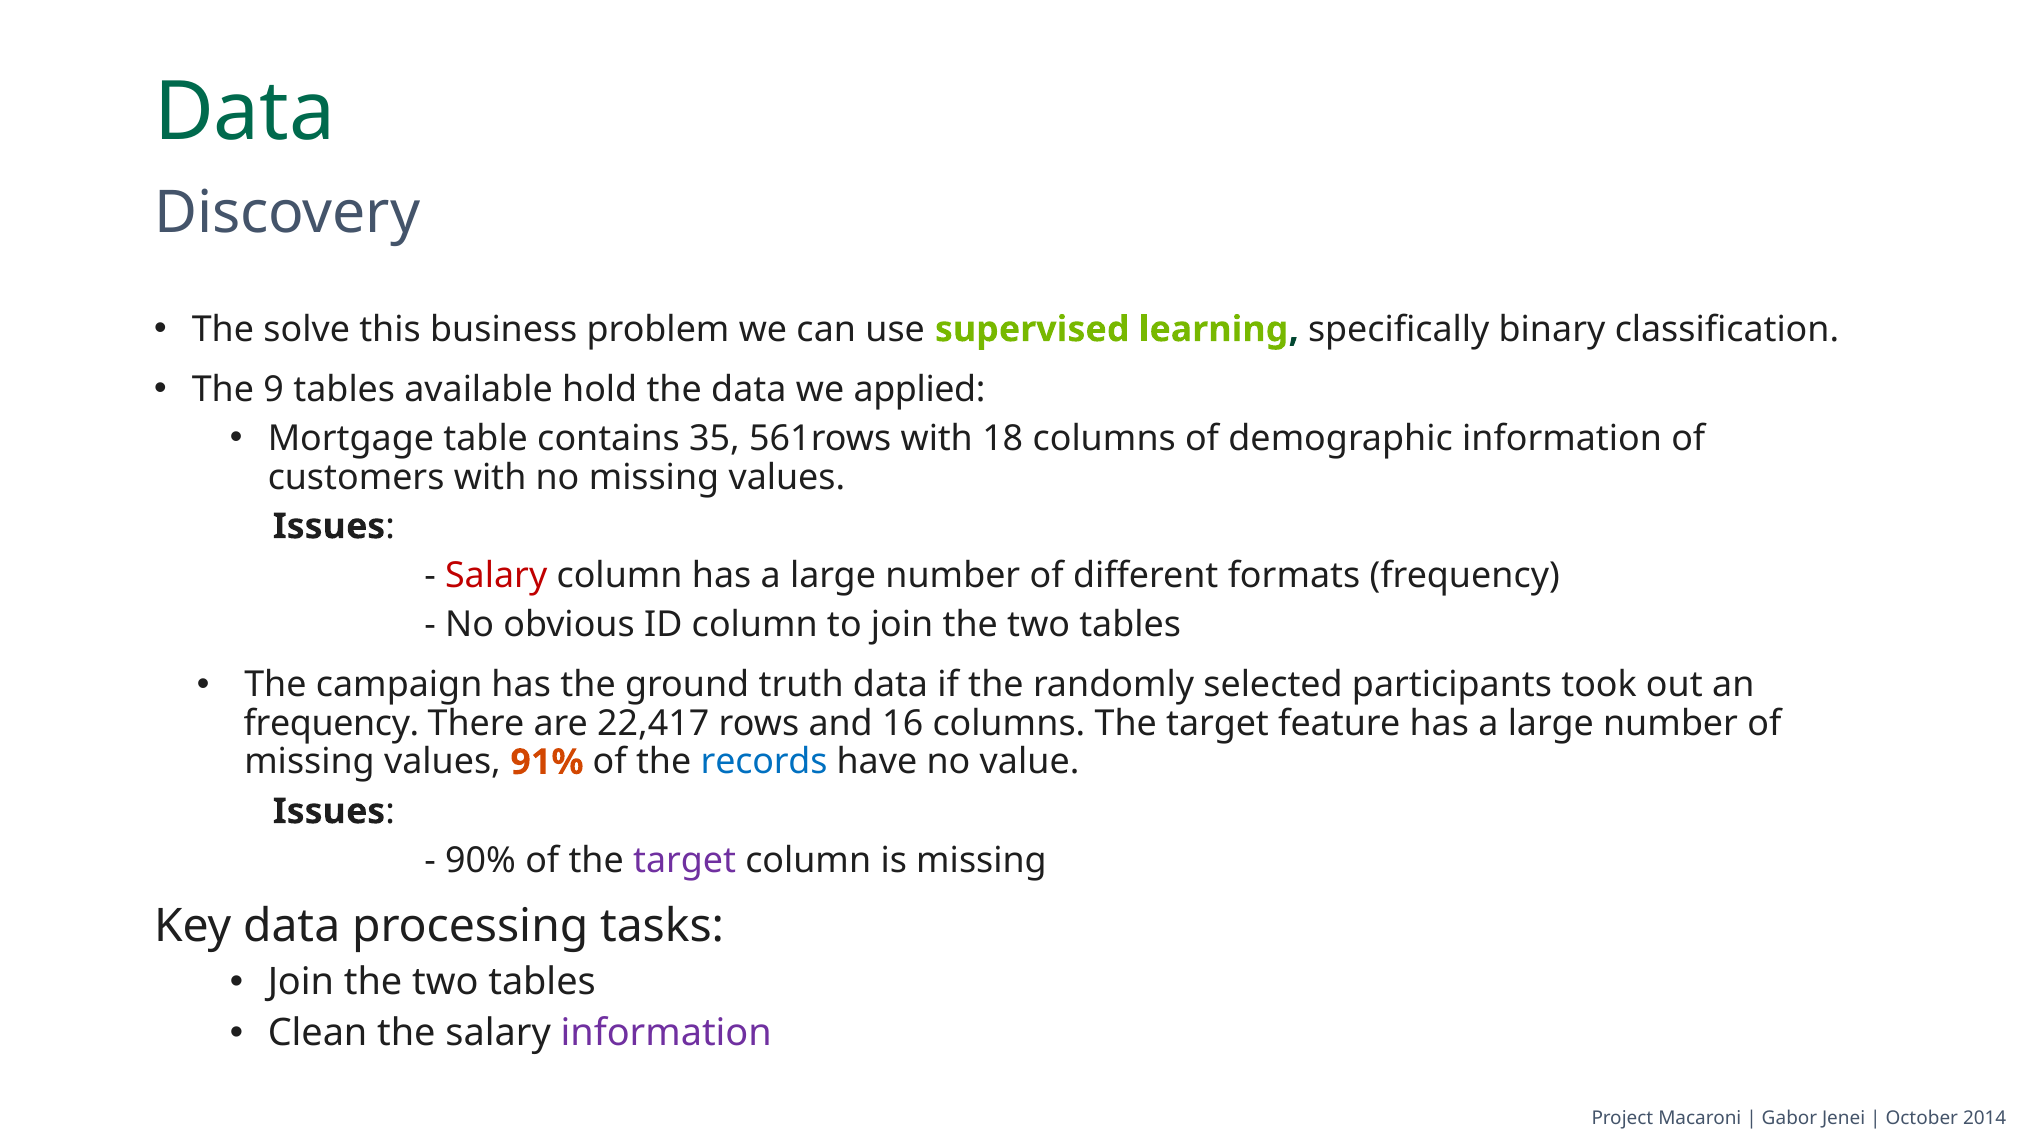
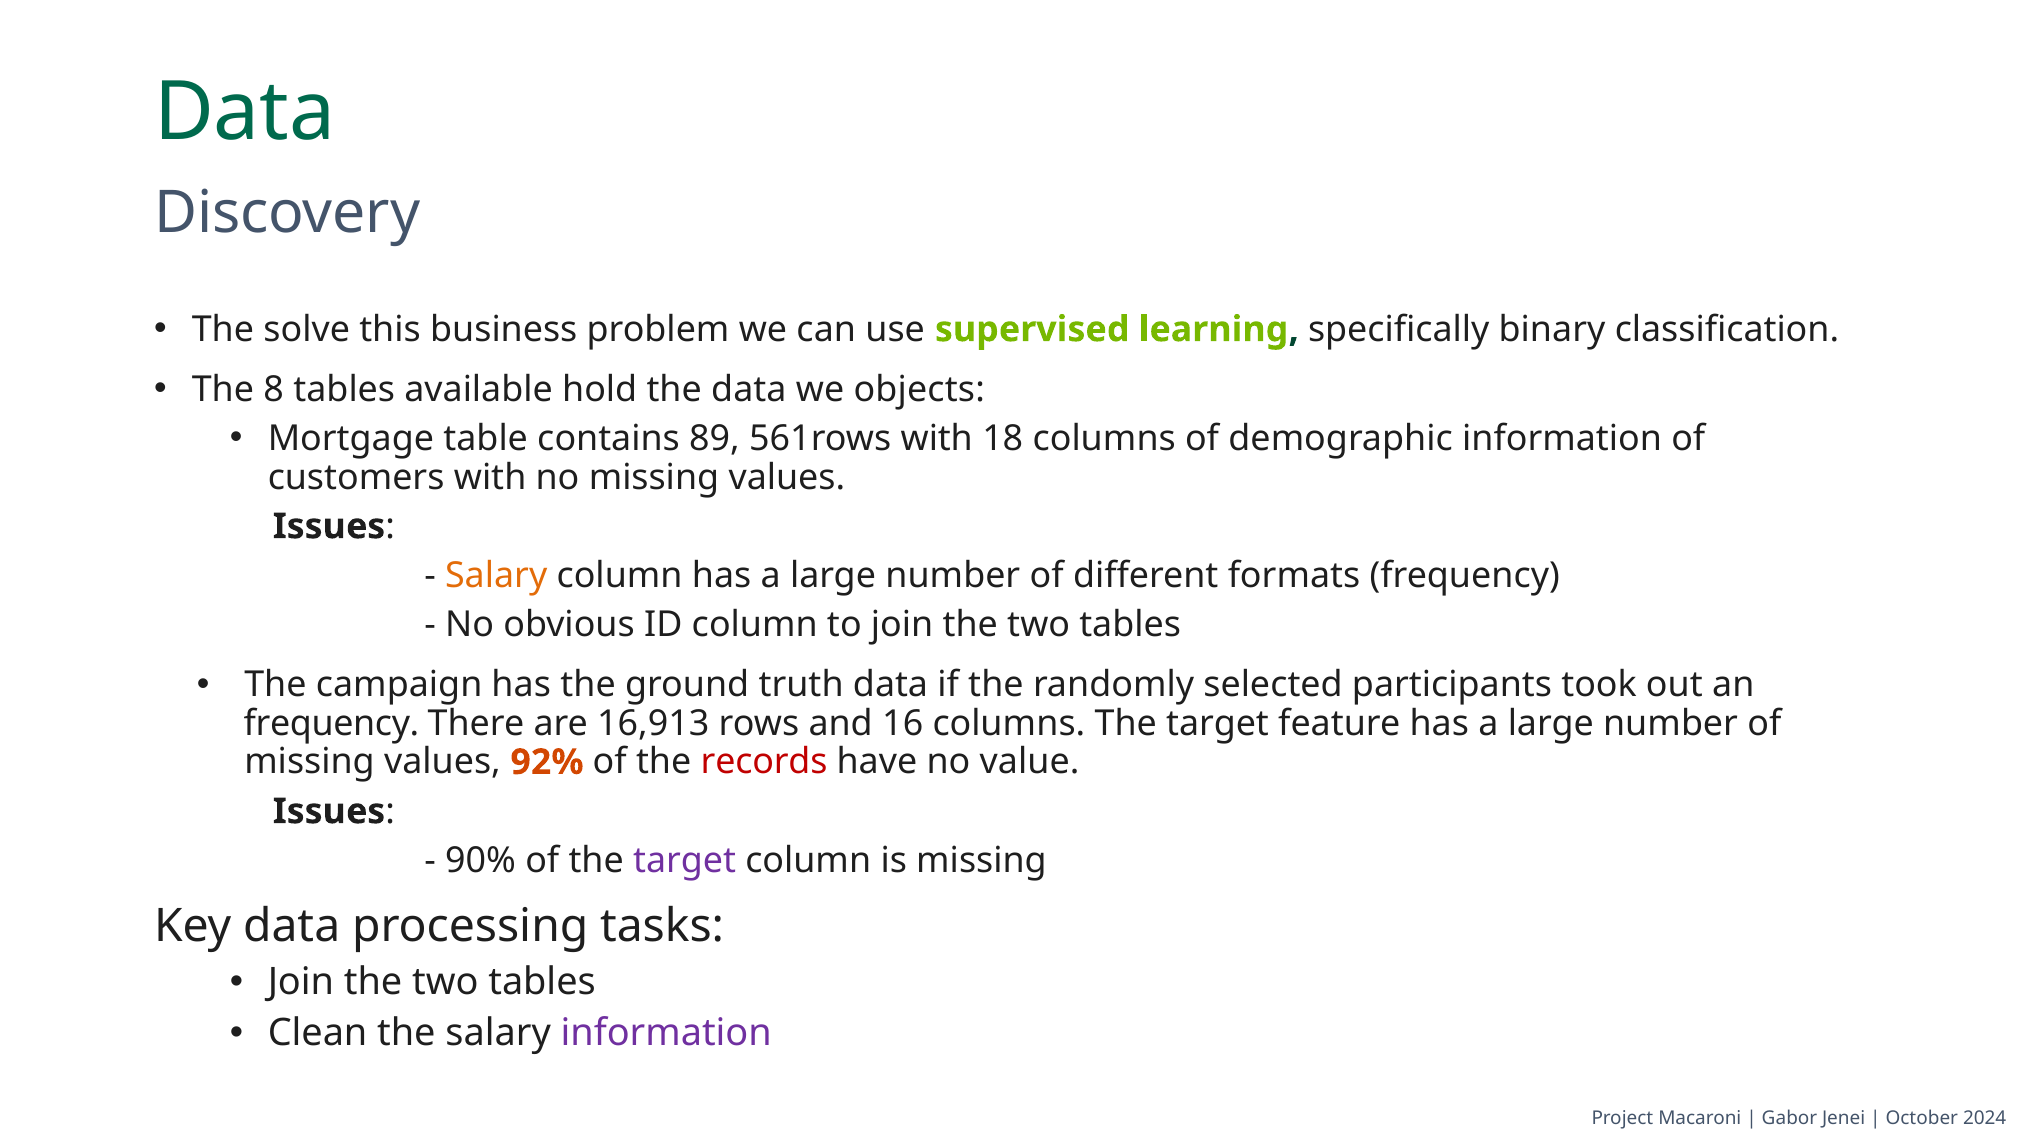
9: 9 -> 8
applied: applied -> objects
35: 35 -> 89
Salary at (496, 576) colour: red -> orange
22,417: 22,417 -> 16,913
91%: 91% -> 92%
records colour: blue -> red
2014: 2014 -> 2024
